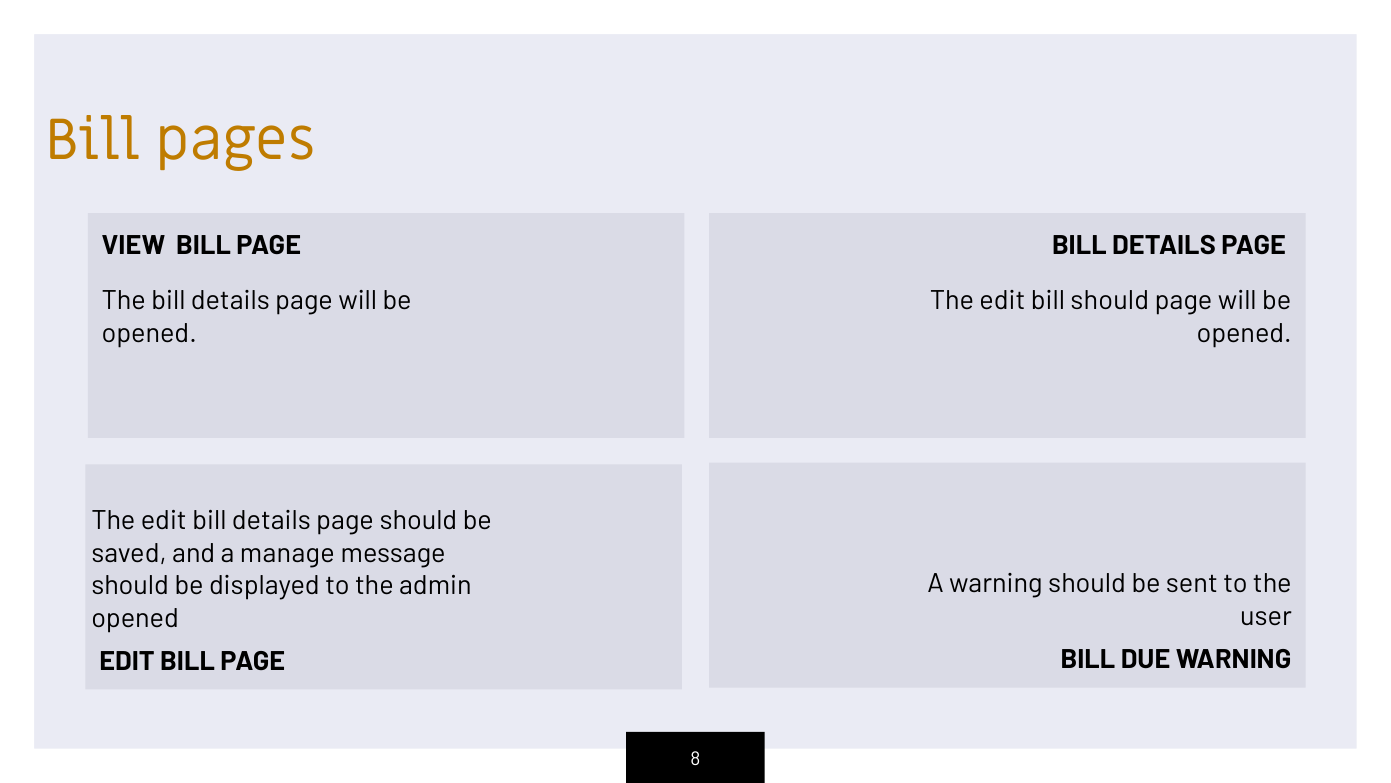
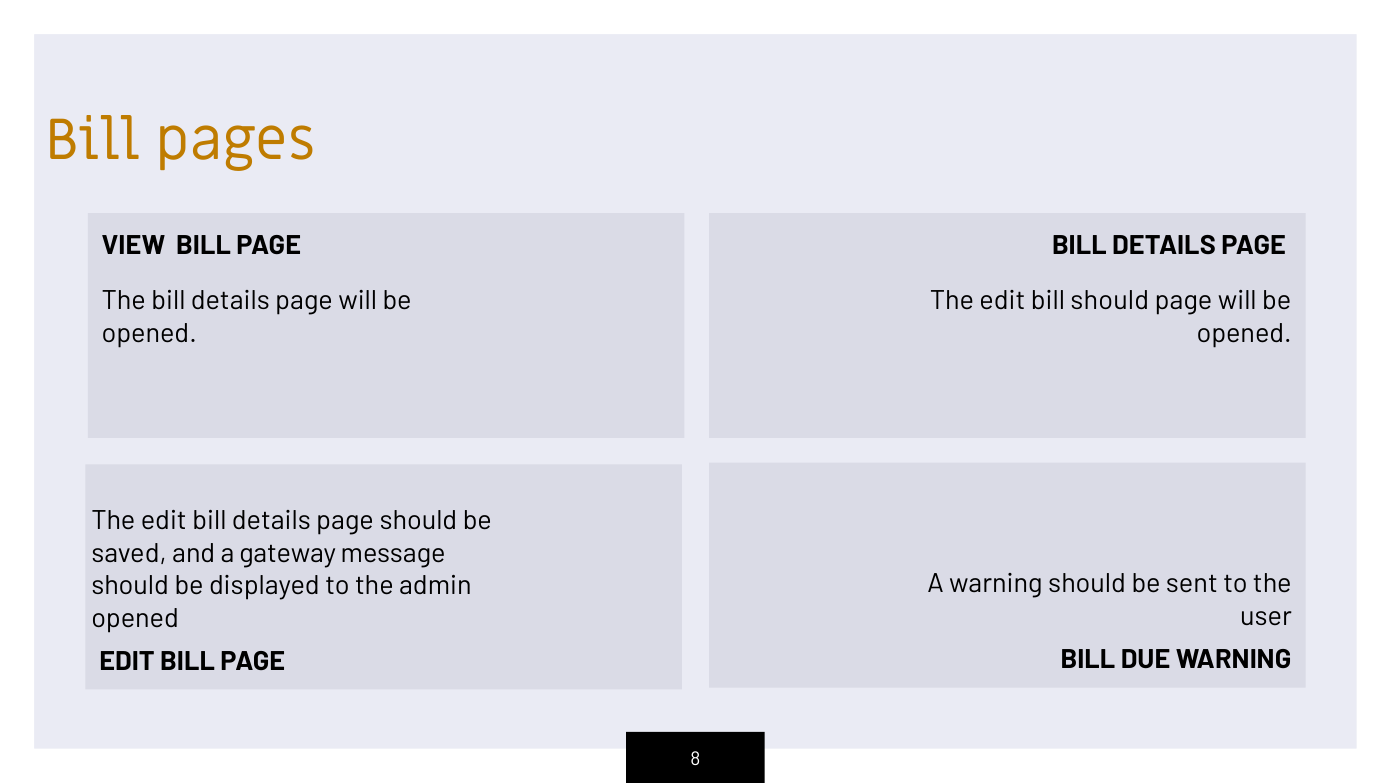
manage: manage -> gateway
